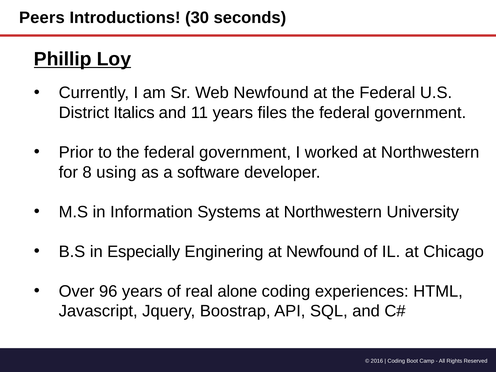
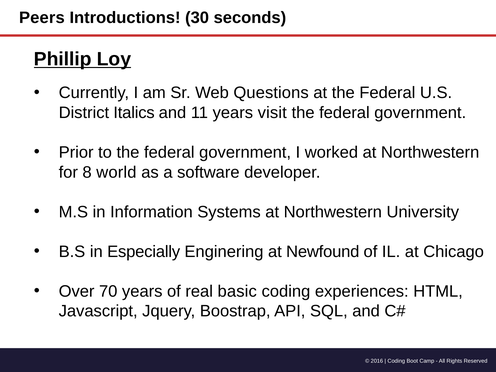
Web Newfound: Newfound -> Questions
files: files -> visit
using: using -> world
96: 96 -> 70
alone: alone -> basic
